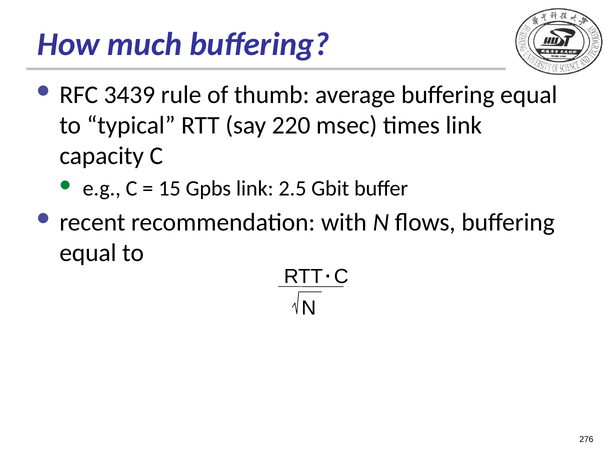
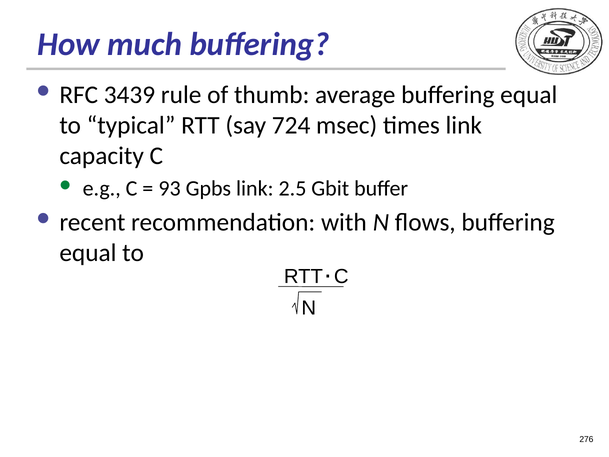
220: 220 -> 724
15: 15 -> 93
